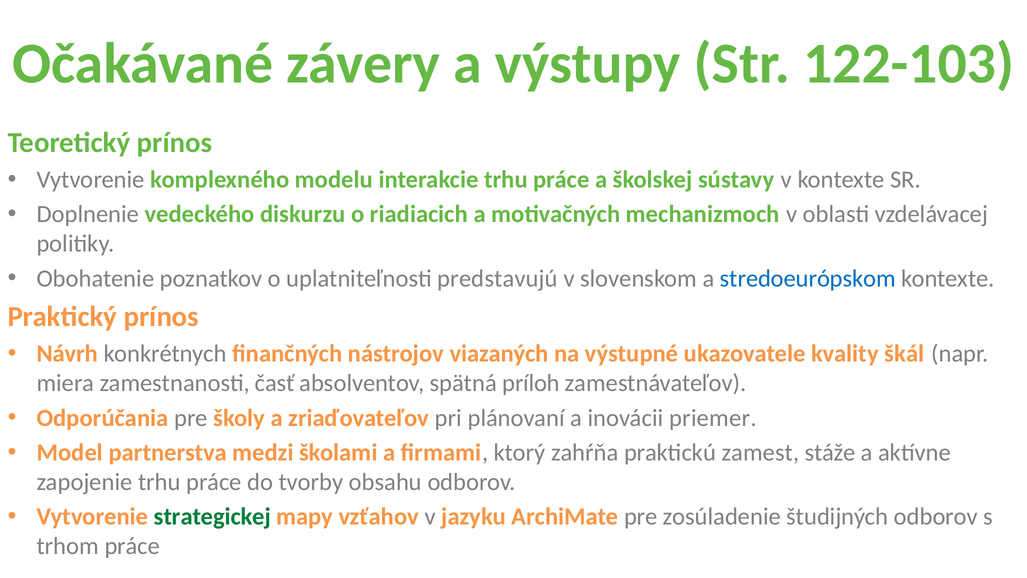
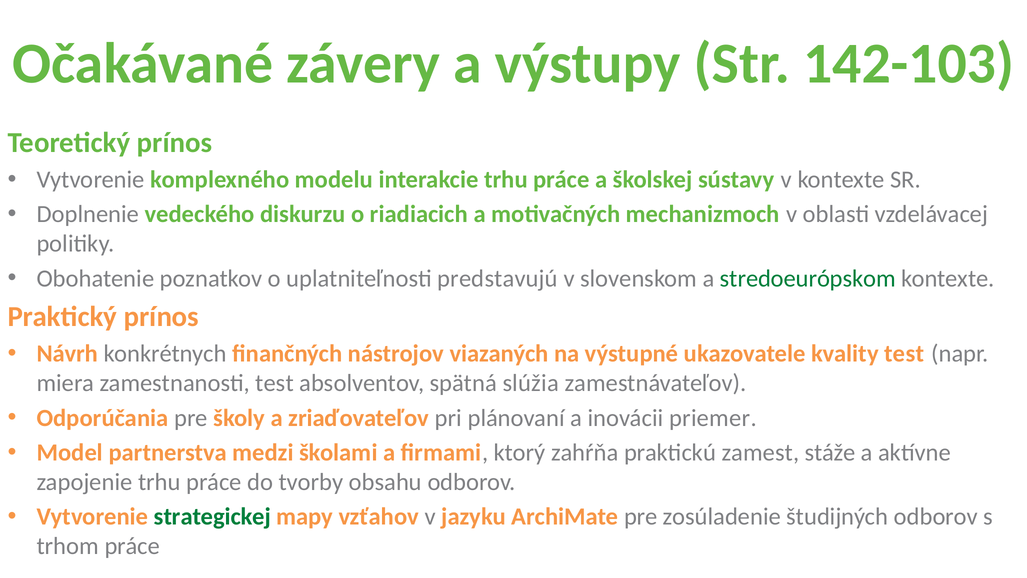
122-103: 122-103 -> 142-103
stredoeurópskom colour: blue -> green
kvality škál: škál -> test
zamestnanosti časť: časť -> test
príloh: príloh -> slúžia
